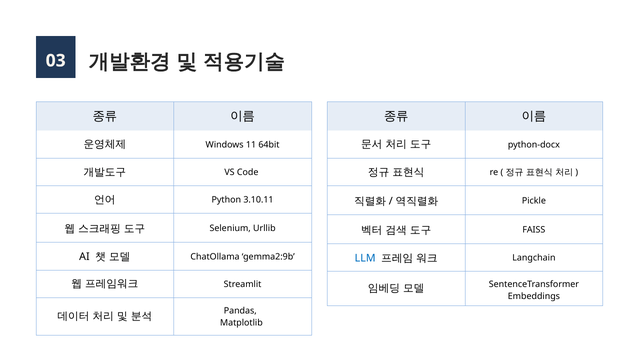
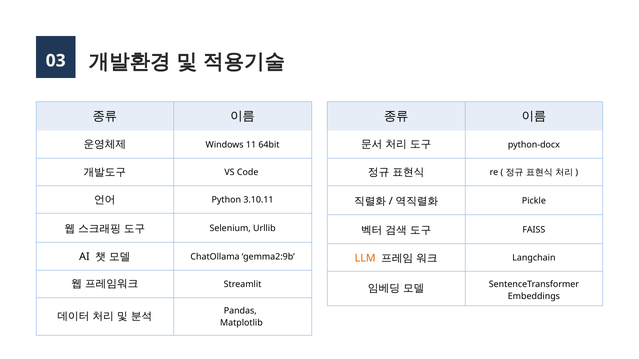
LLM colour: blue -> orange
